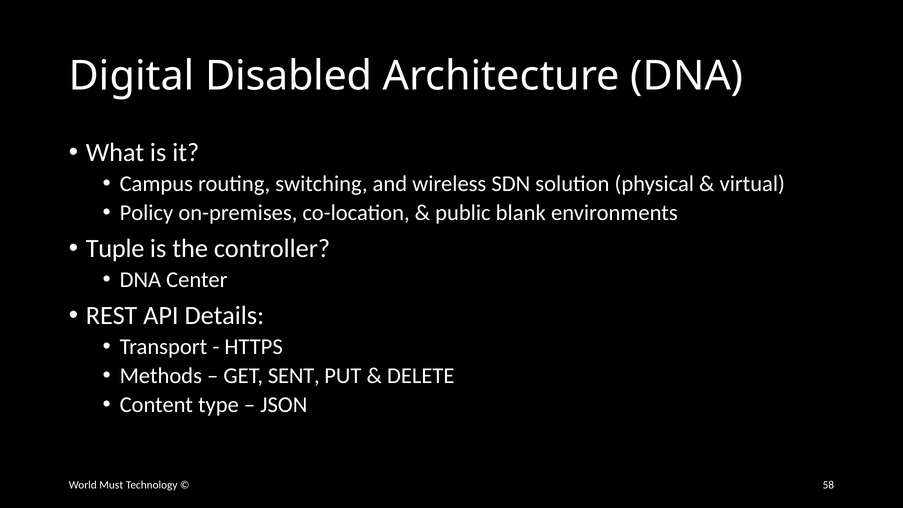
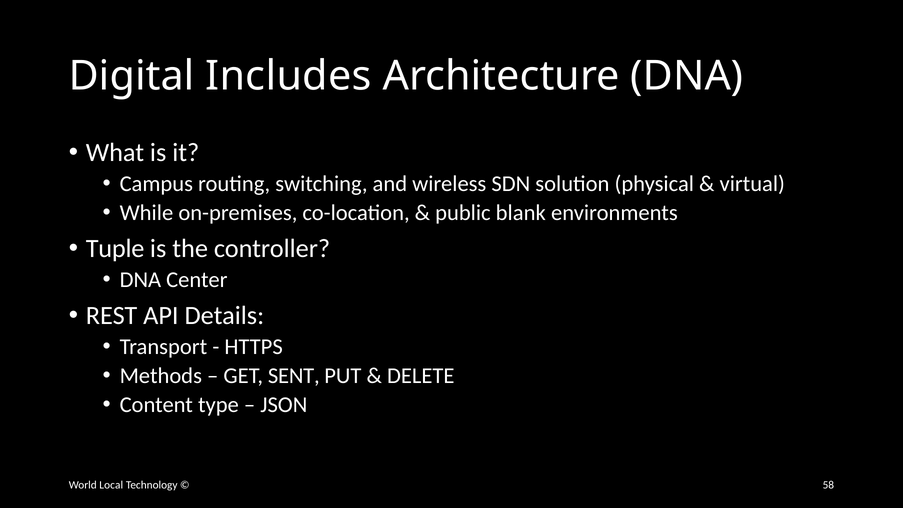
Disabled: Disabled -> Includes
Policy: Policy -> While
Must: Must -> Local
